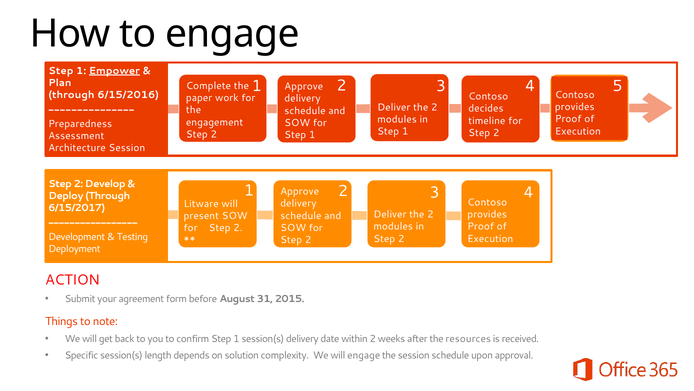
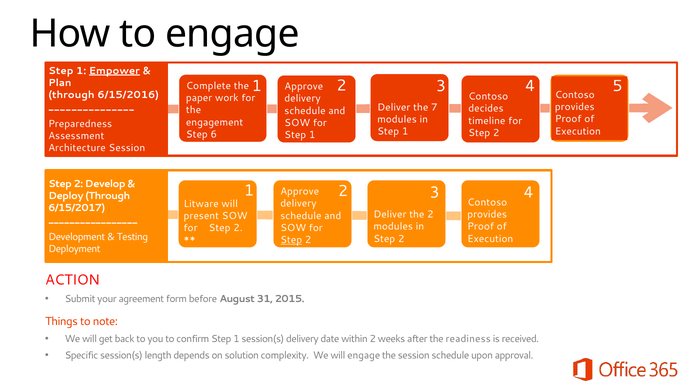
2 at (434, 107): 2 -> 7
2 at (214, 134): 2 -> 6
Step at (291, 240) underline: none -> present
resources: resources -> readiness
